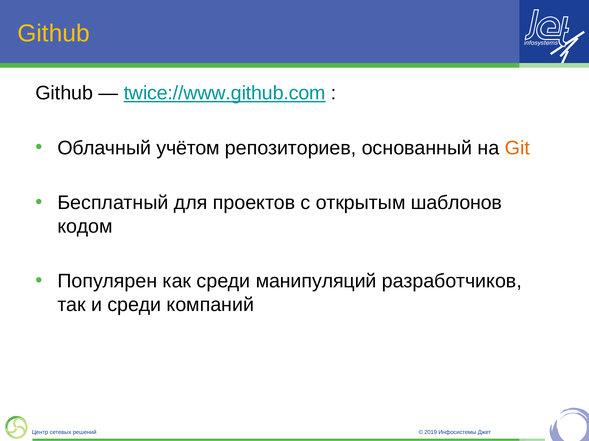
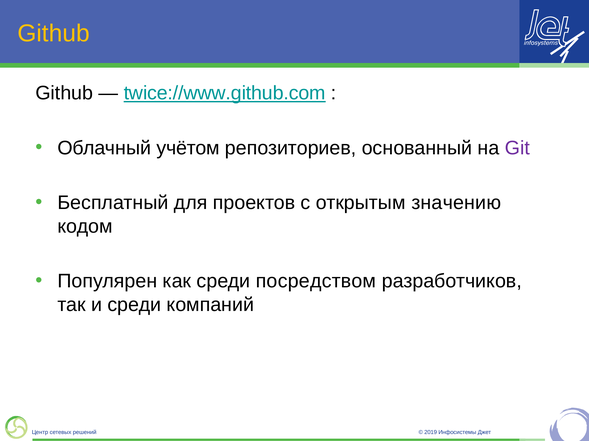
Git colour: orange -> purple
шаблонов: шаблонов -> значению
манипуляций: манипуляций -> посредством
